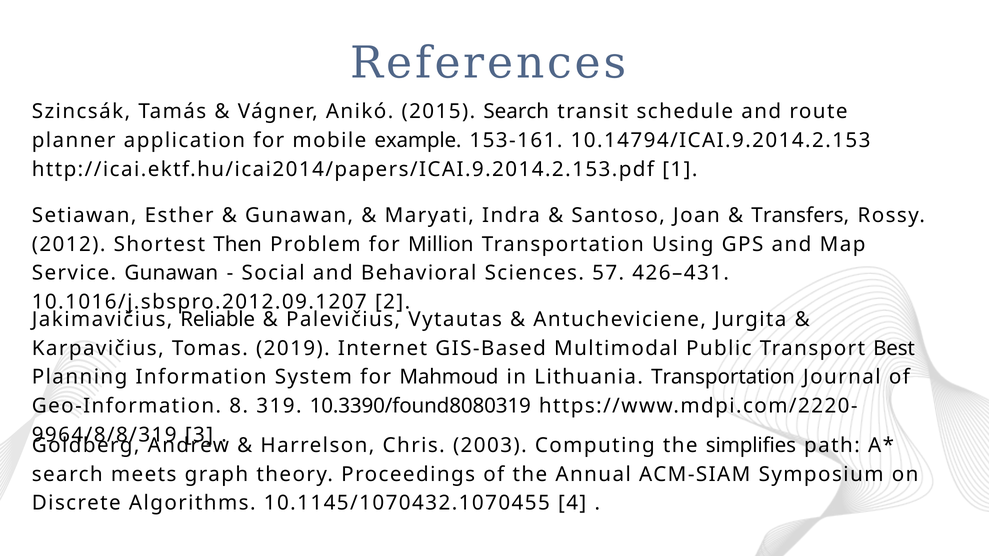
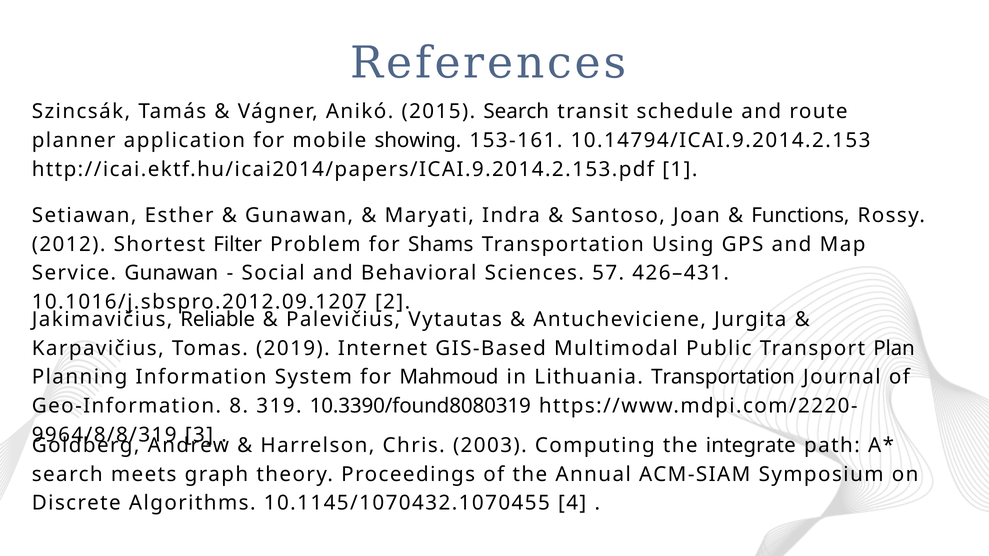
example: example -> showing
Transfers: Transfers -> Functions
Then: Then -> Filter
Million: Million -> Shams
Best: Best -> Plan
simplifies: simplifies -> integrate
